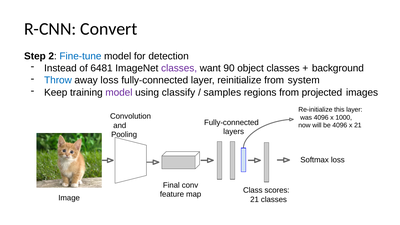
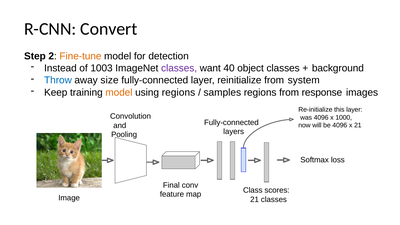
Fine-tune colour: blue -> orange
6481: 6481 -> 1003
90: 90 -> 40
away loss: loss -> size
model at (119, 92) colour: purple -> orange
using classify: classify -> regions
projected: projected -> response
